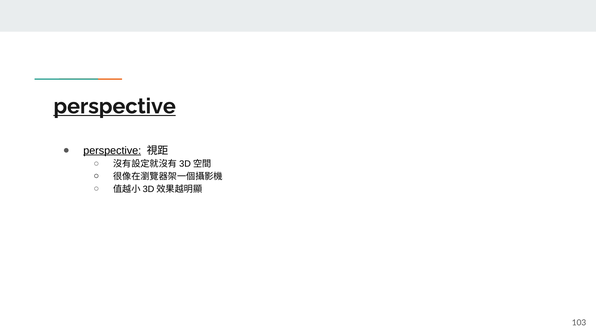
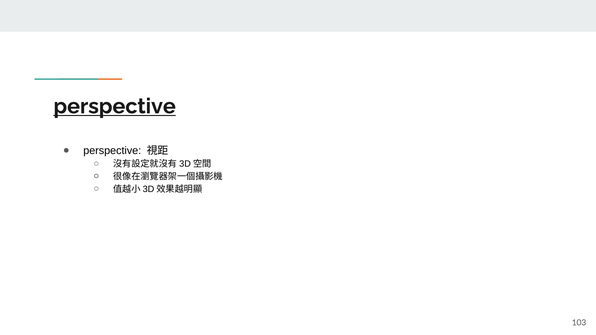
perspective at (112, 151) underline: present -> none
